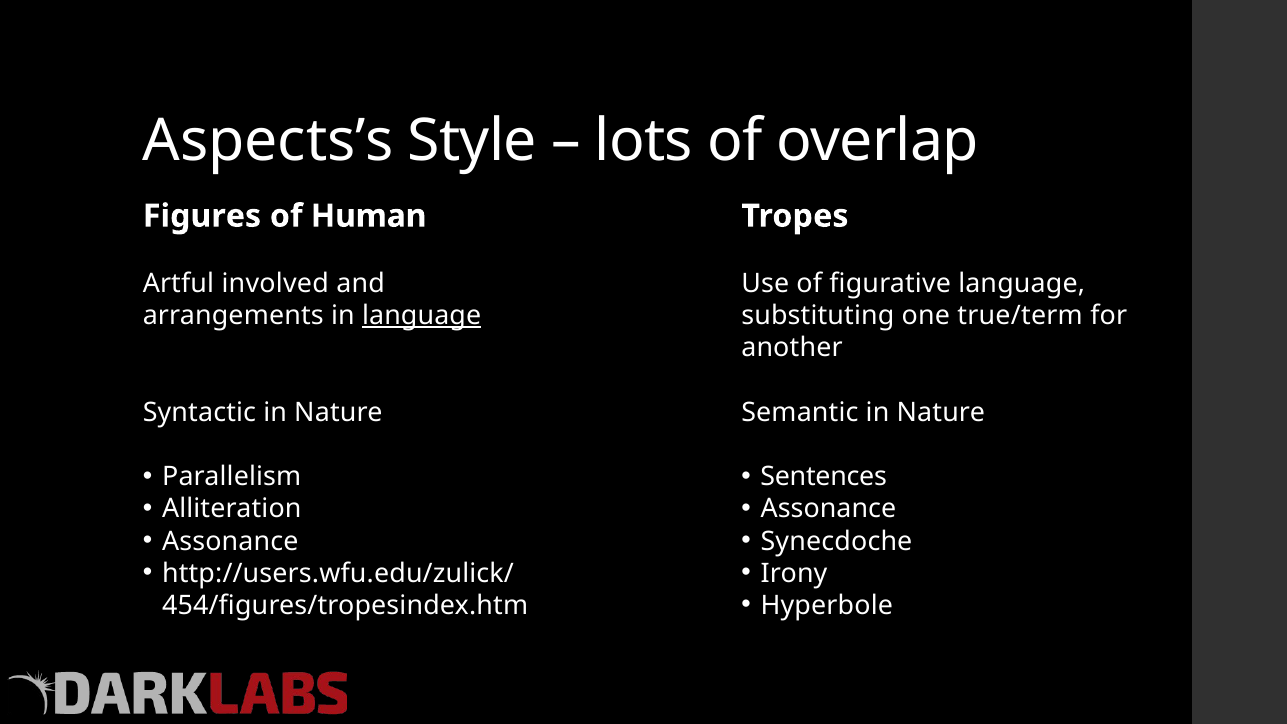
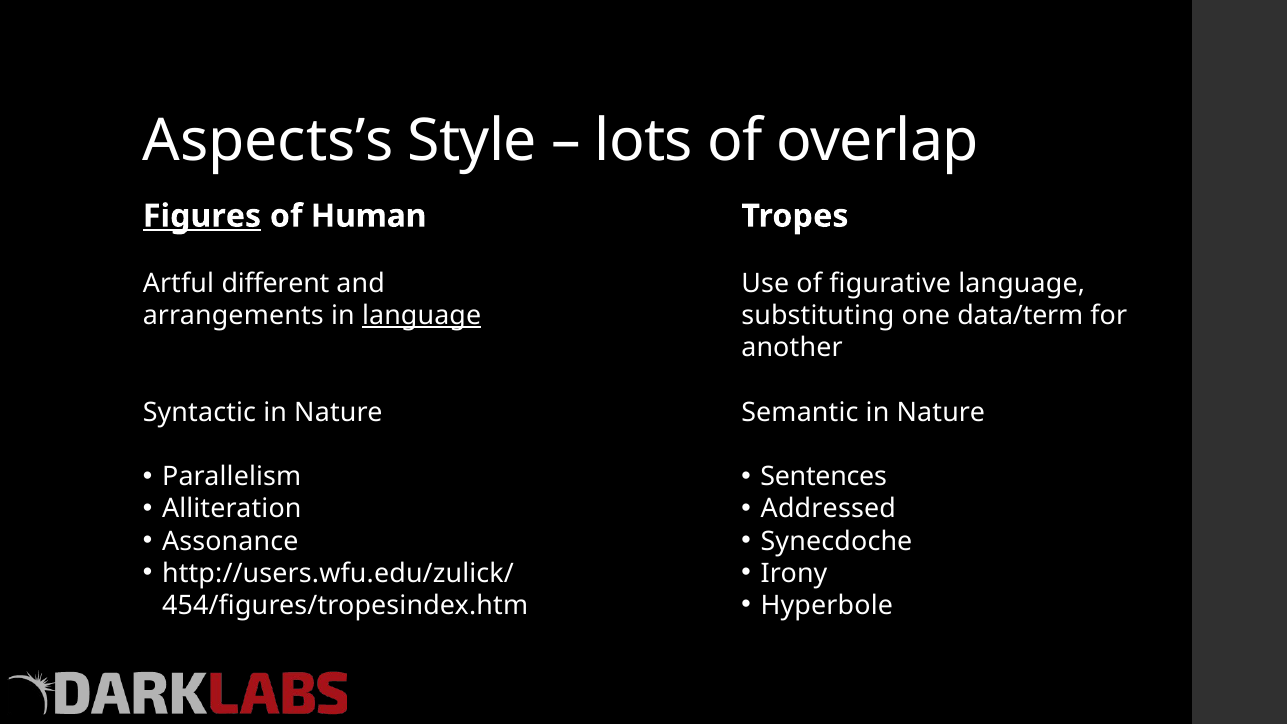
Figures underline: none -> present
involved: involved -> different
true/term: true/term -> data/term
Assonance at (828, 509): Assonance -> Addressed
